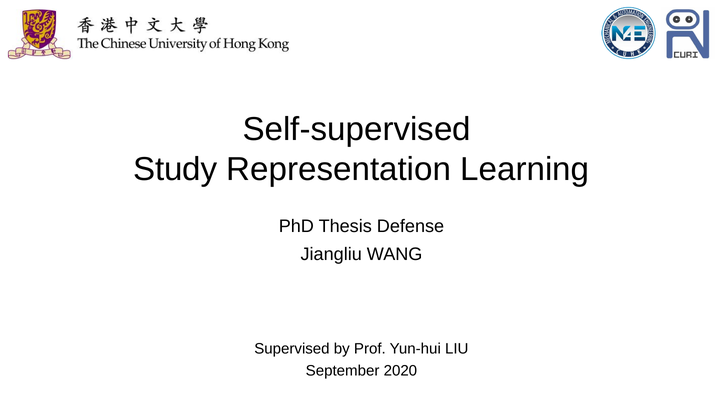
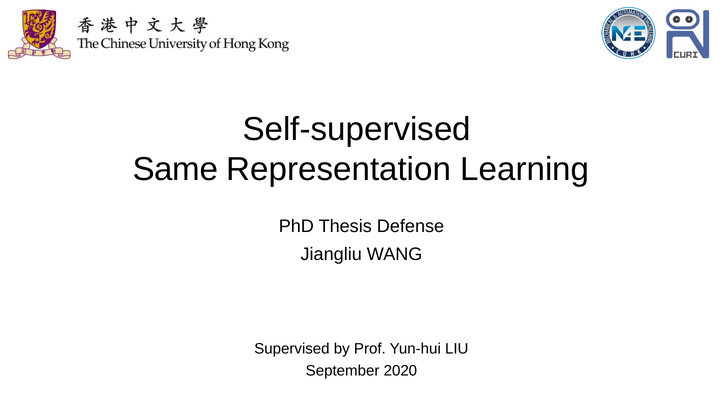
Study: Study -> Same
